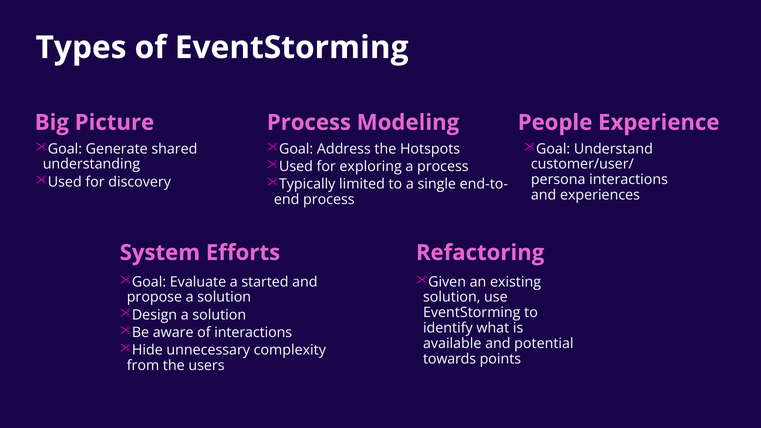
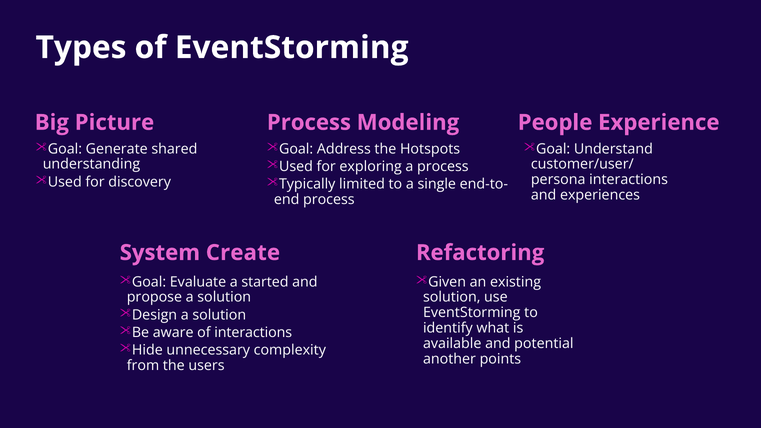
Efforts: Efforts -> Create
towards: towards -> another
